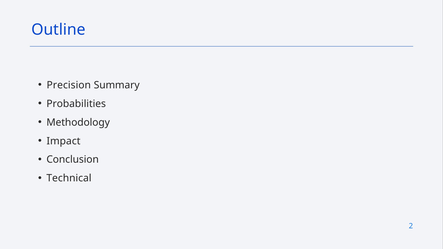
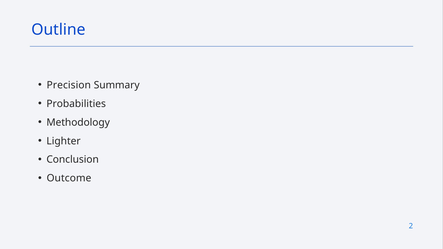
Impact: Impact -> Lighter
Technical: Technical -> Outcome
